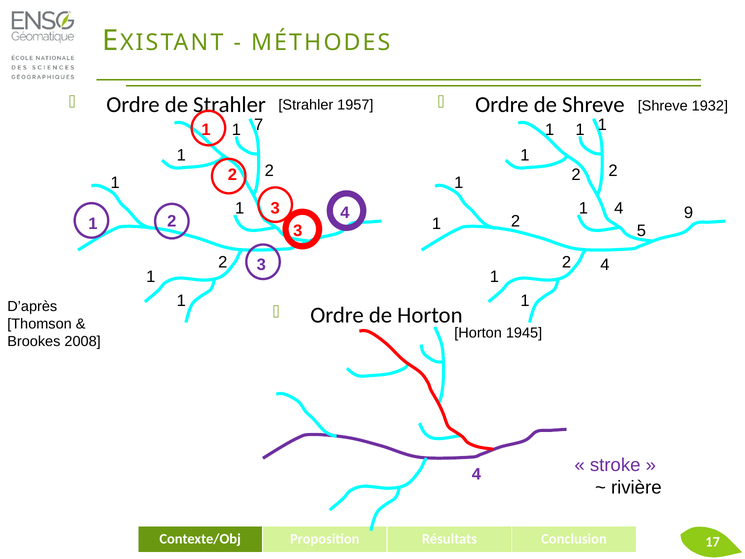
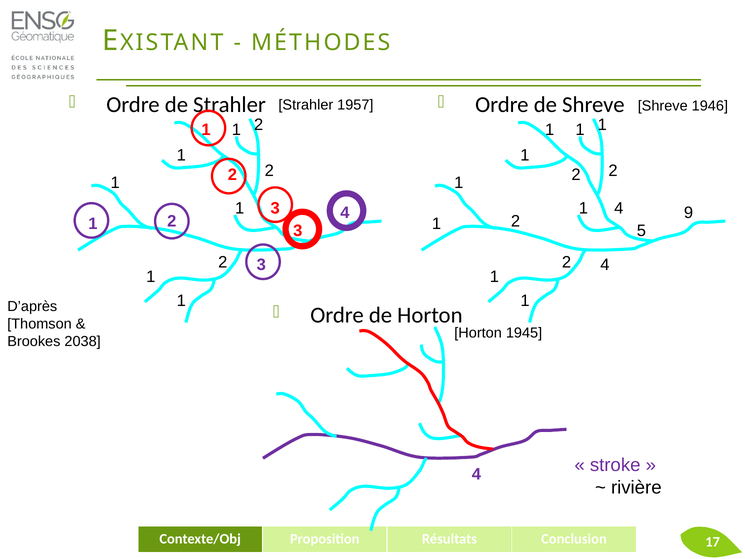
1932: 1932 -> 1946
1 7: 7 -> 2
2008: 2008 -> 2038
